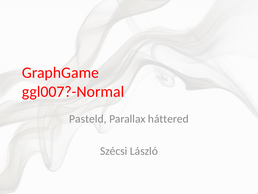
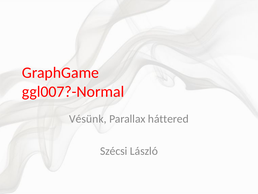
Pasteld: Pasteld -> Vésünk
